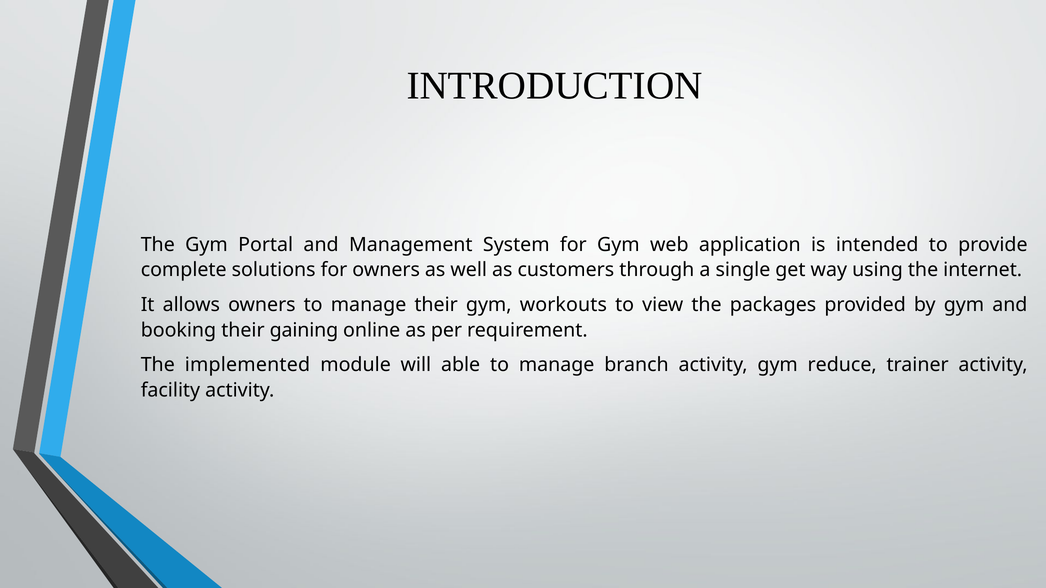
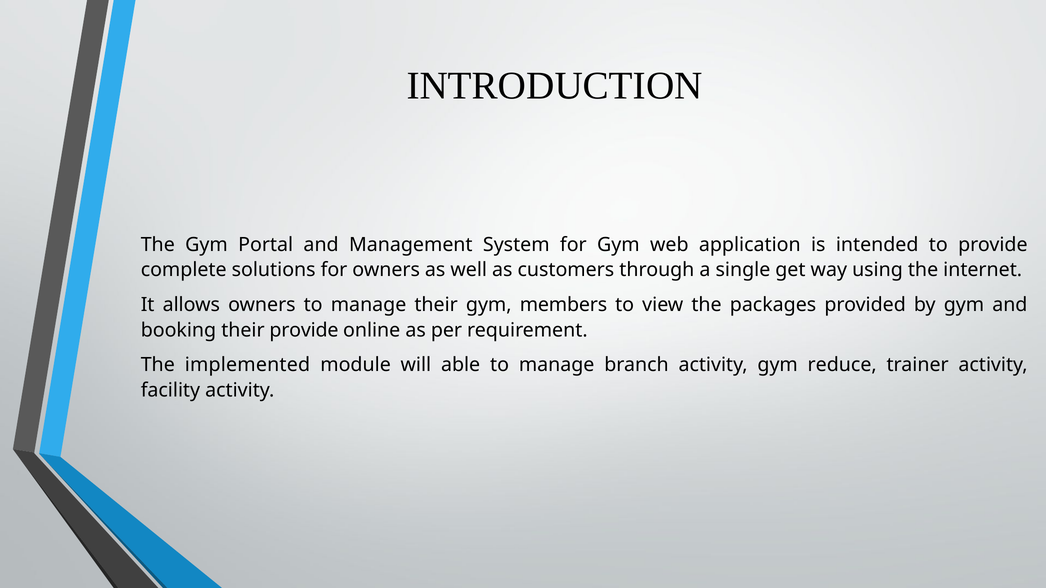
workouts: workouts -> members
their gaining: gaining -> provide
